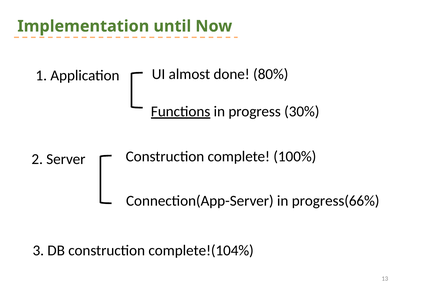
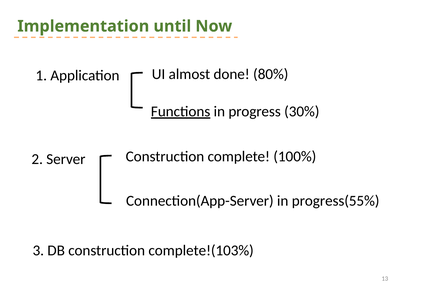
progress(66%: progress(66% -> progress(55%
complete!(104%: complete!(104% -> complete!(103%
